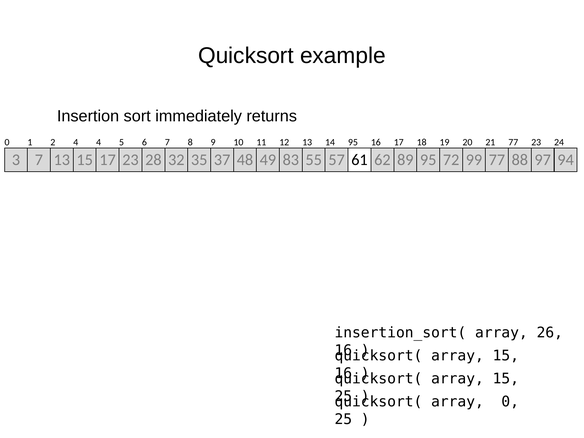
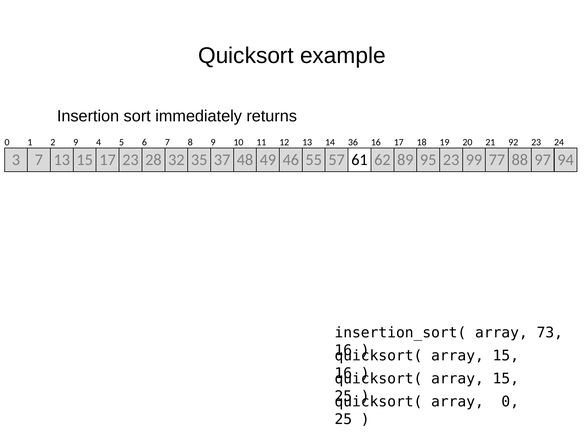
2 4: 4 -> 9
14 95: 95 -> 36
21 77: 77 -> 92
83: 83 -> 46
95 72: 72 -> 23
26: 26 -> 73
